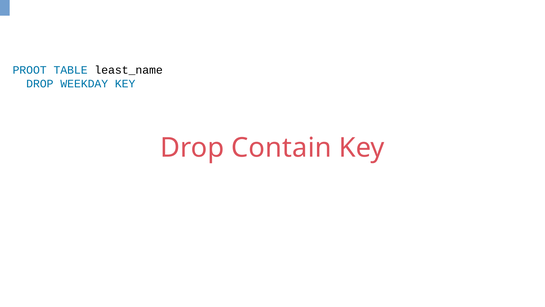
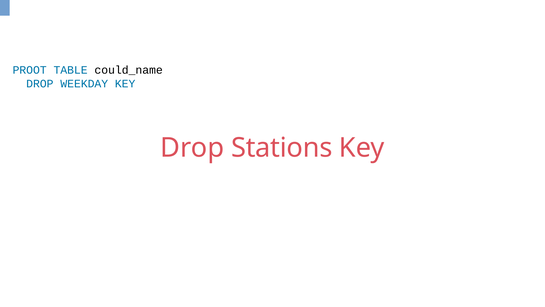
least_name: least_name -> could_name
Contain: Contain -> Stations
